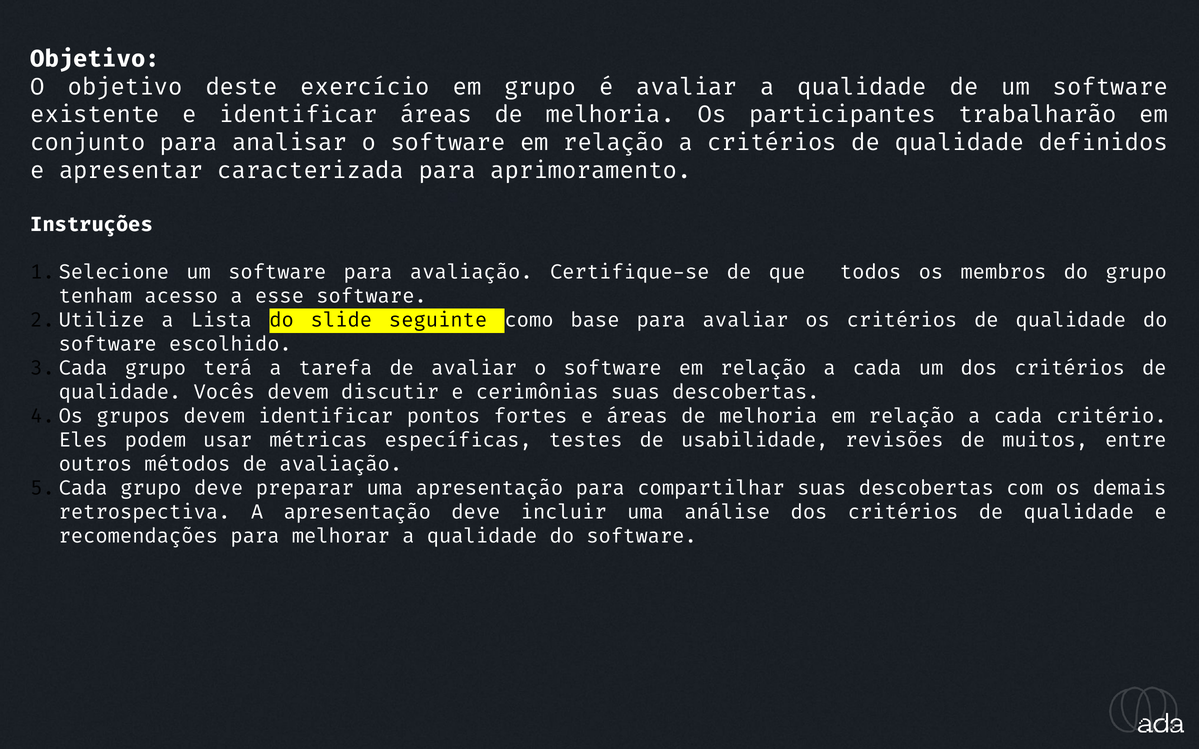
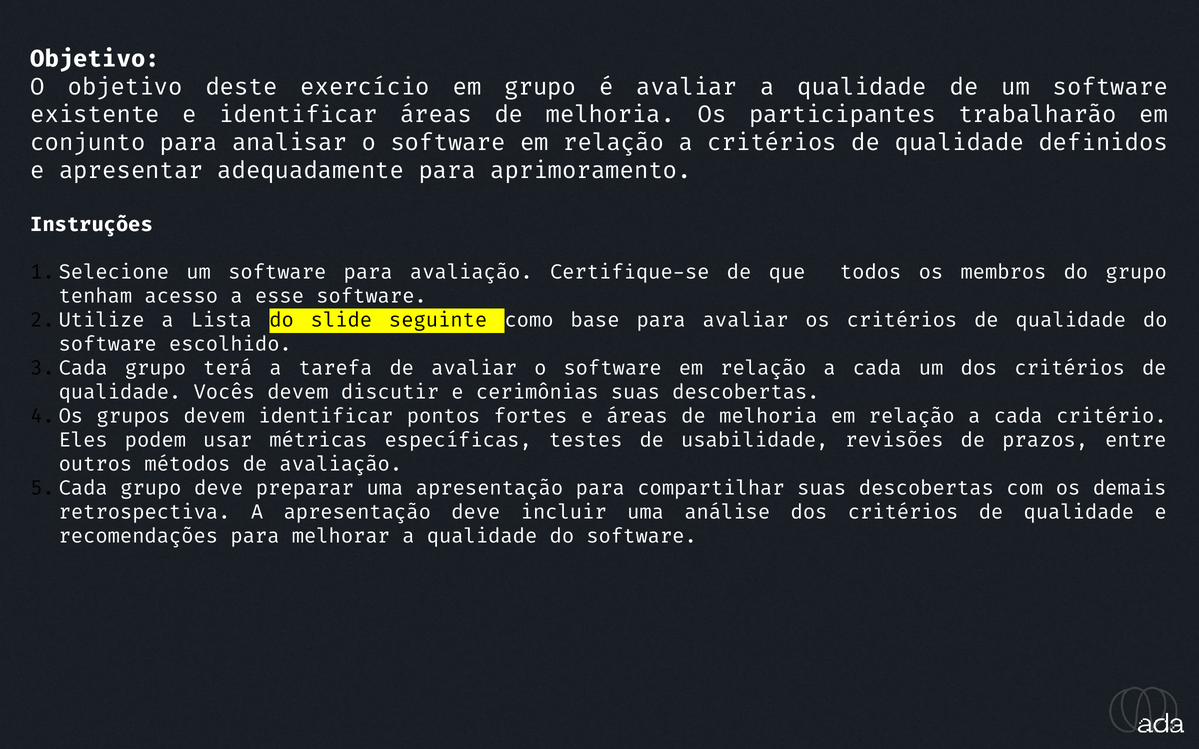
caracterizada: caracterizada -> adequadamente
muitos: muitos -> prazos
